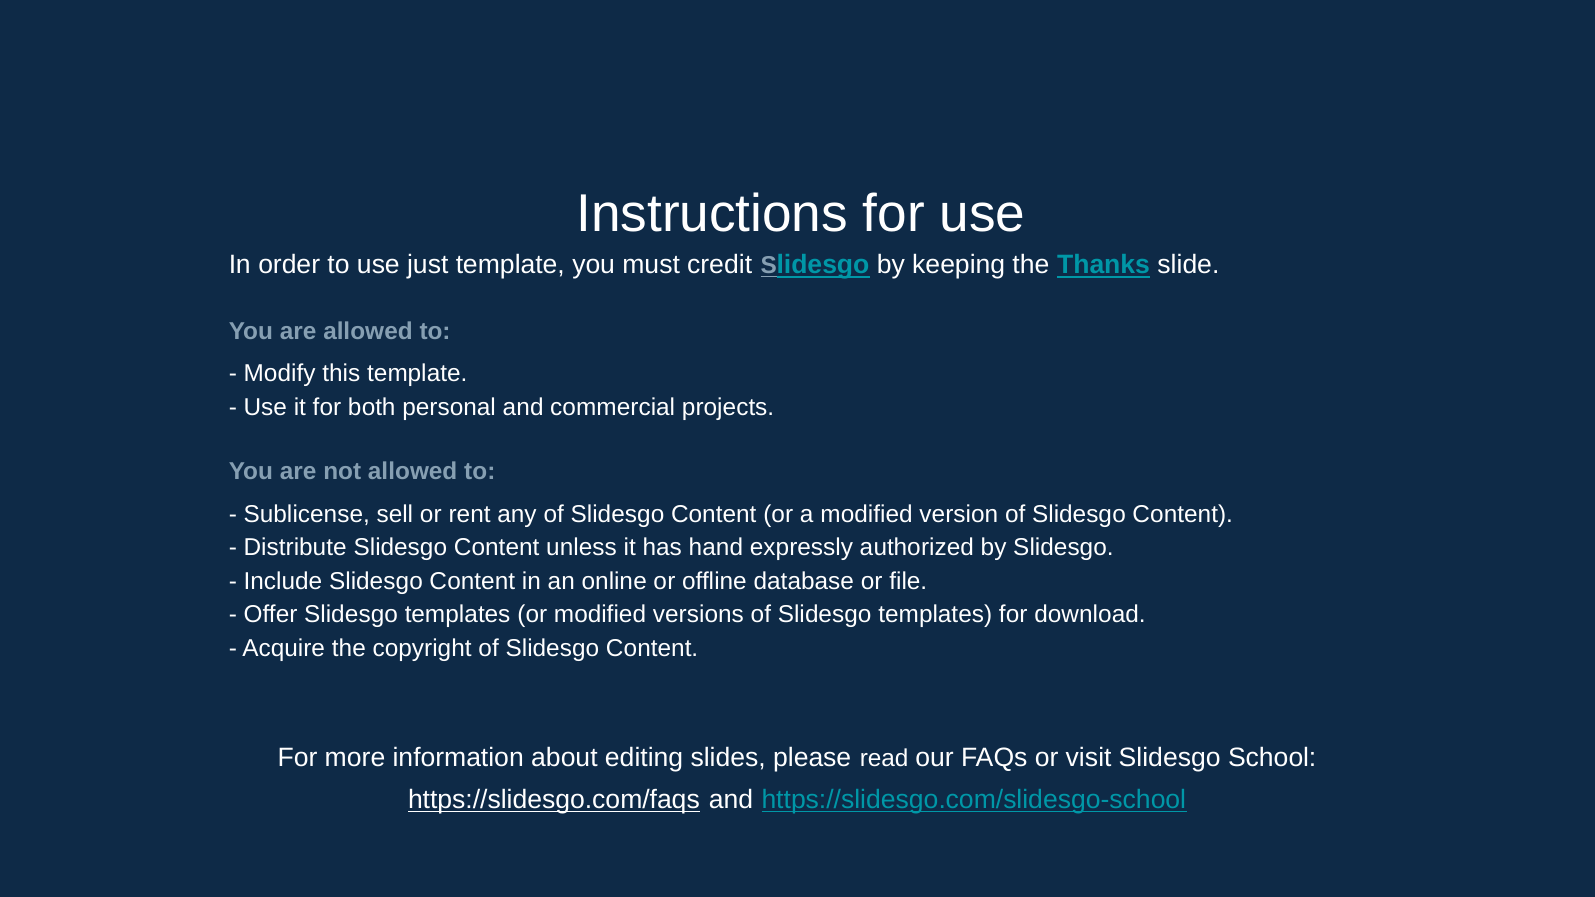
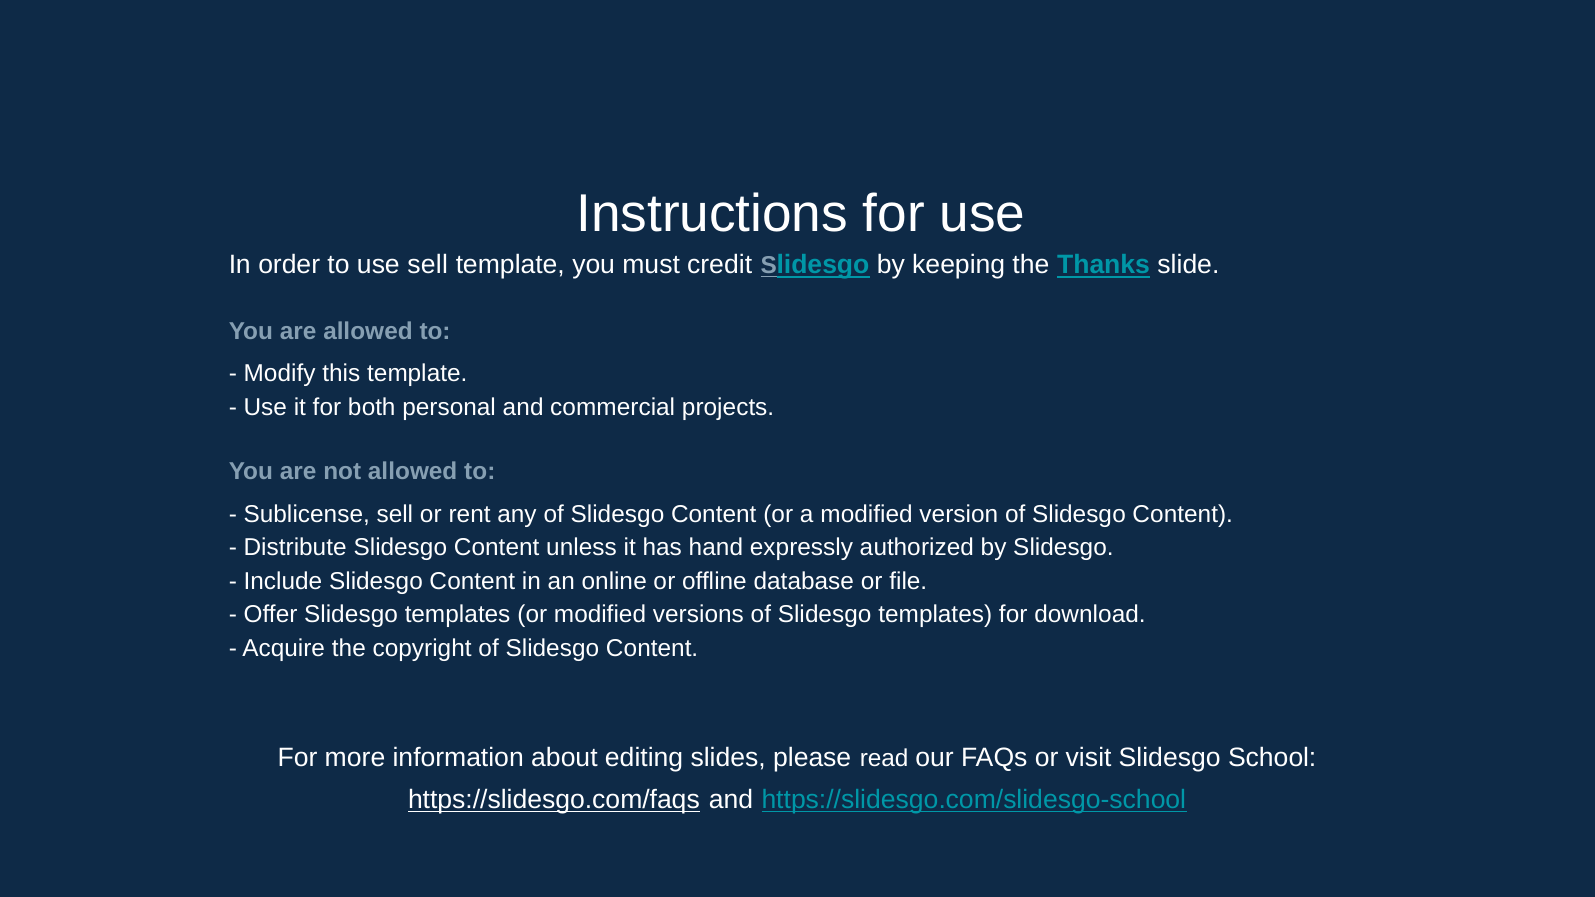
use just: just -> sell
